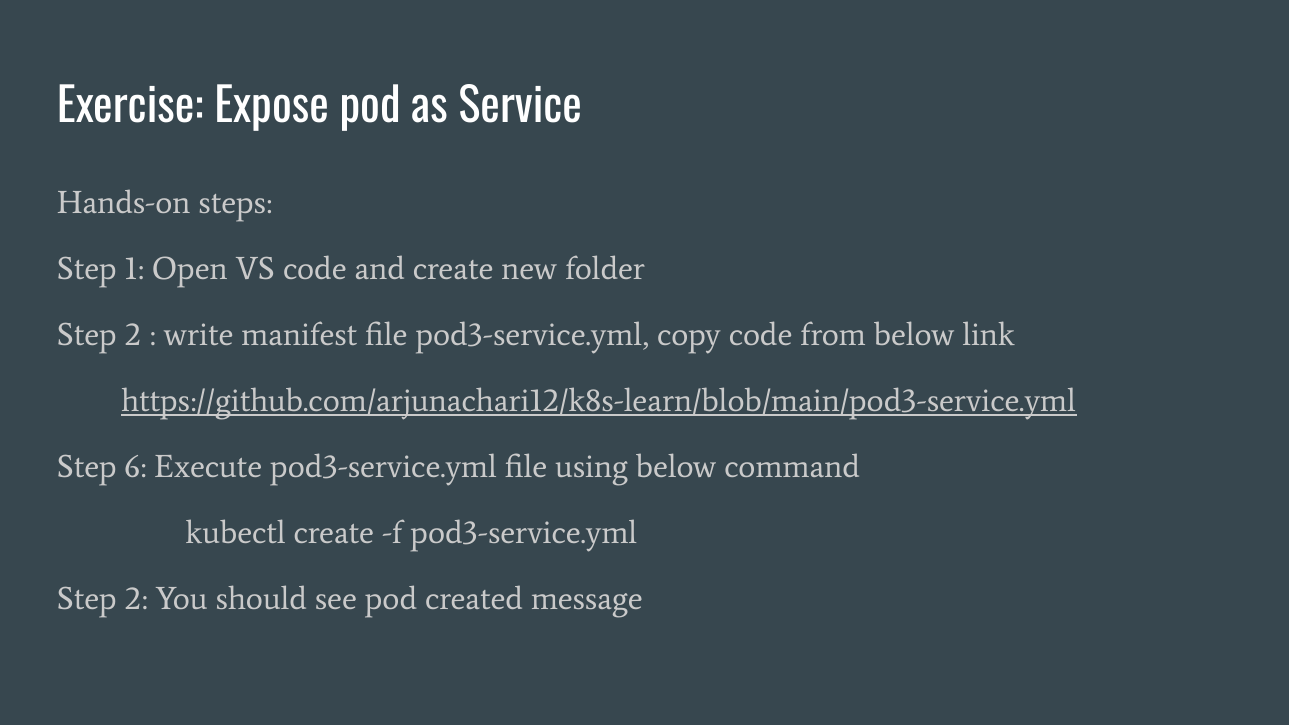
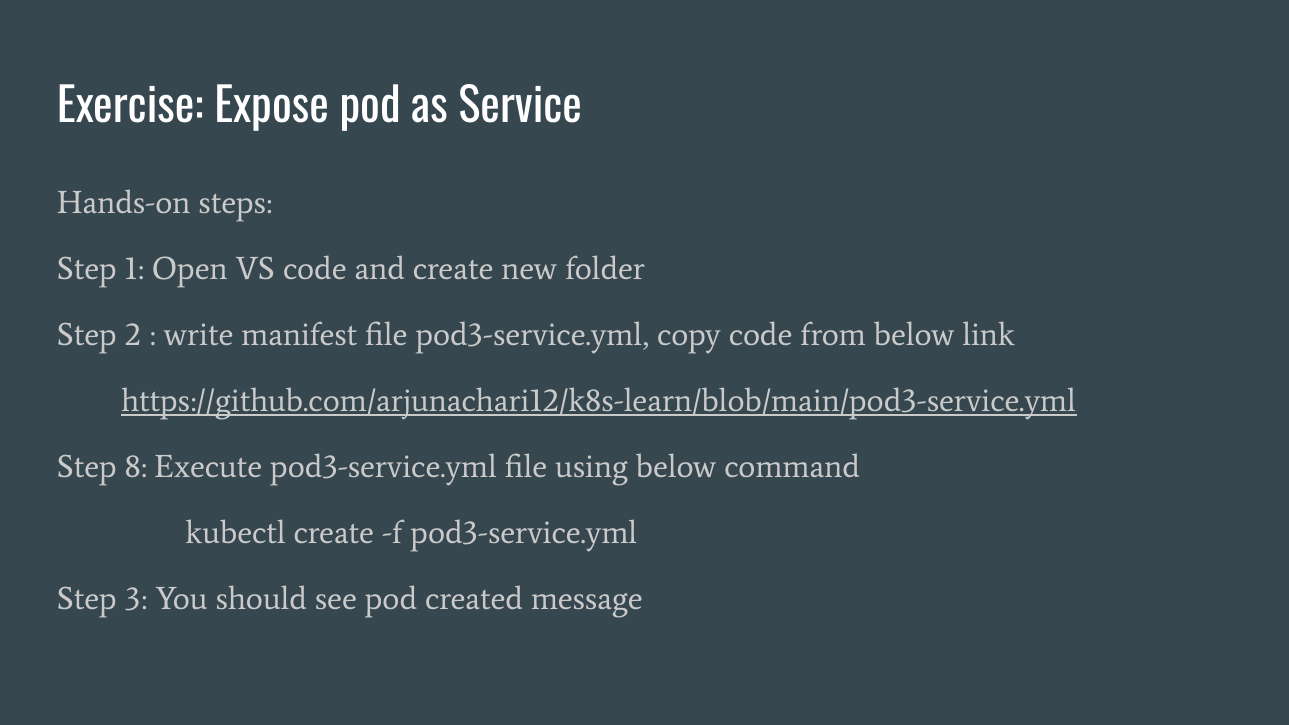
6: 6 -> 8
2 at (136, 599): 2 -> 3
